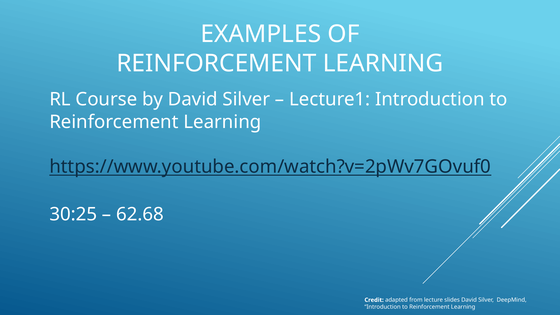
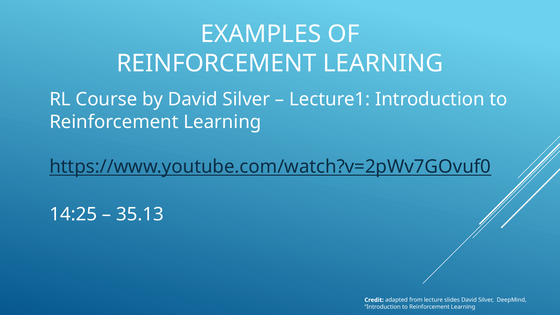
30:25: 30:25 -> 14:25
62.68: 62.68 -> 35.13
